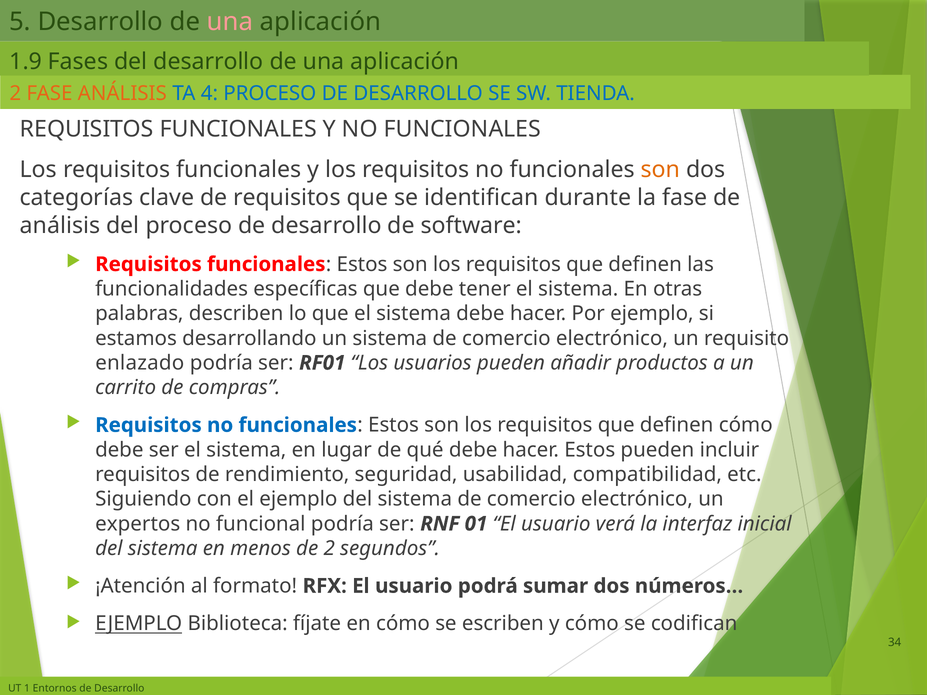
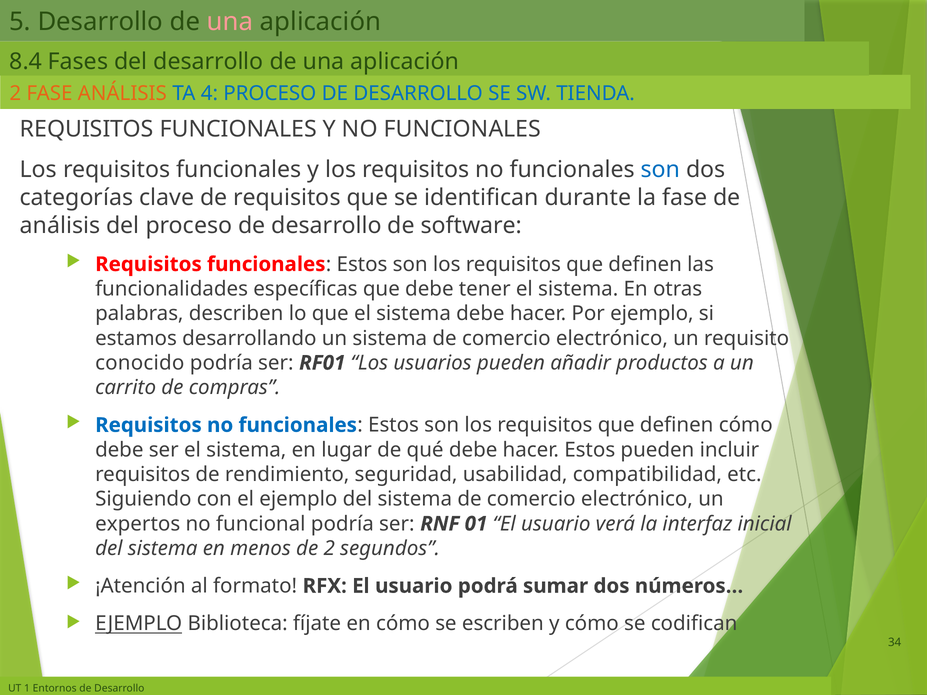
1.9: 1.9 -> 8.4
son at (660, 170) colour: orange -> blue
enlazado: enlazado -> conocido
